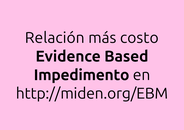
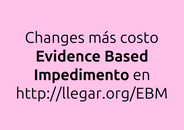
Relación: Relación -> Changes
http://miden.org/EBM: http://miden.org/EBM -> http://llegar.org/EBM
